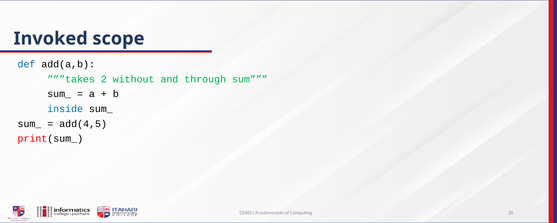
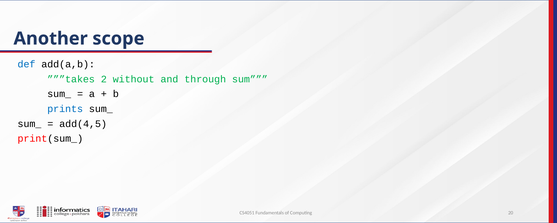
Invoked: Invoked -> Another
inside: inside -> prints
